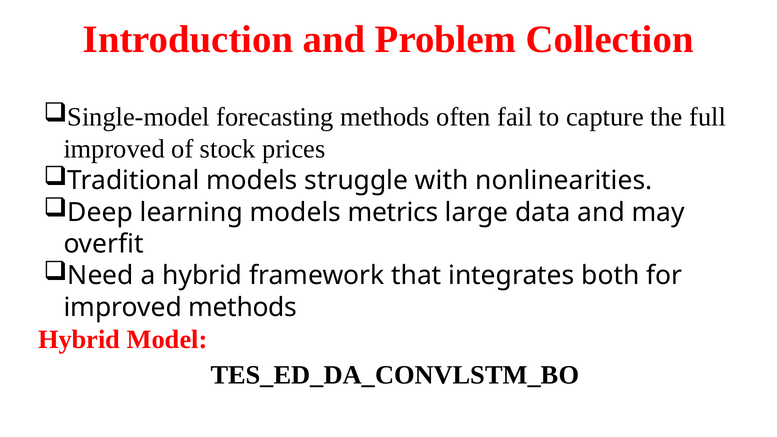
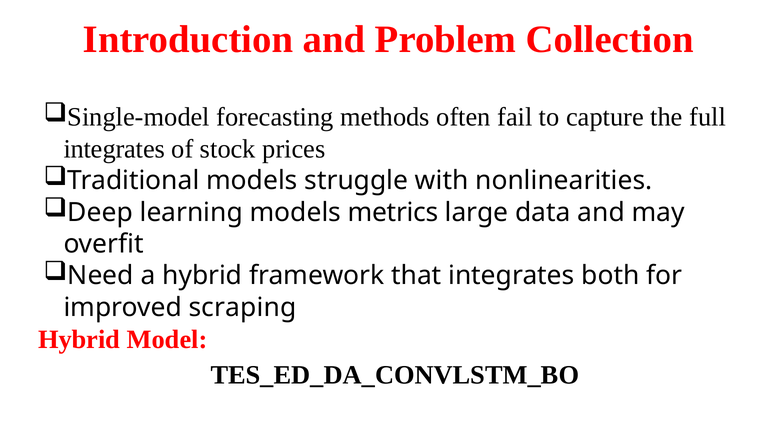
improved at (114, 149): improved -> integrates
improved methods: methods -> scraping
